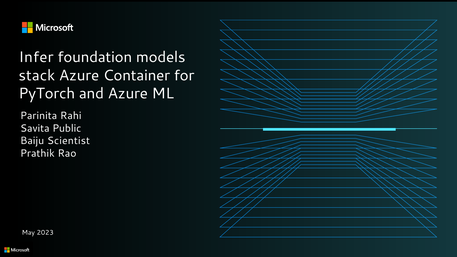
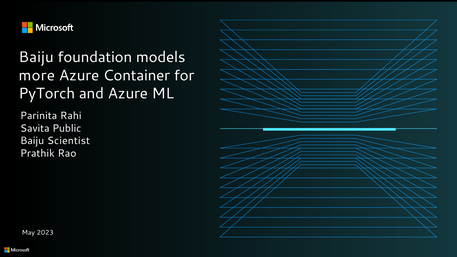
Infer at (36, 57): Infer -> Baiju
stack: stack -> more
